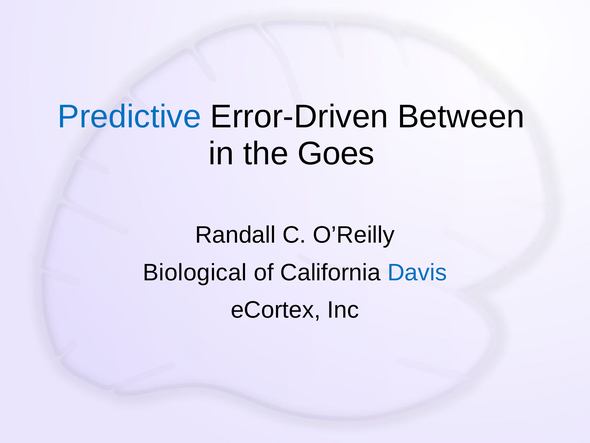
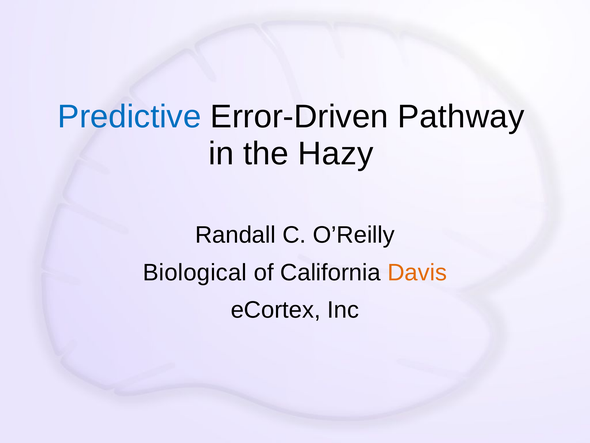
Between: Between -> Pathway
Goes: Goes -> Hazy
Davis colour: blue -> orange
